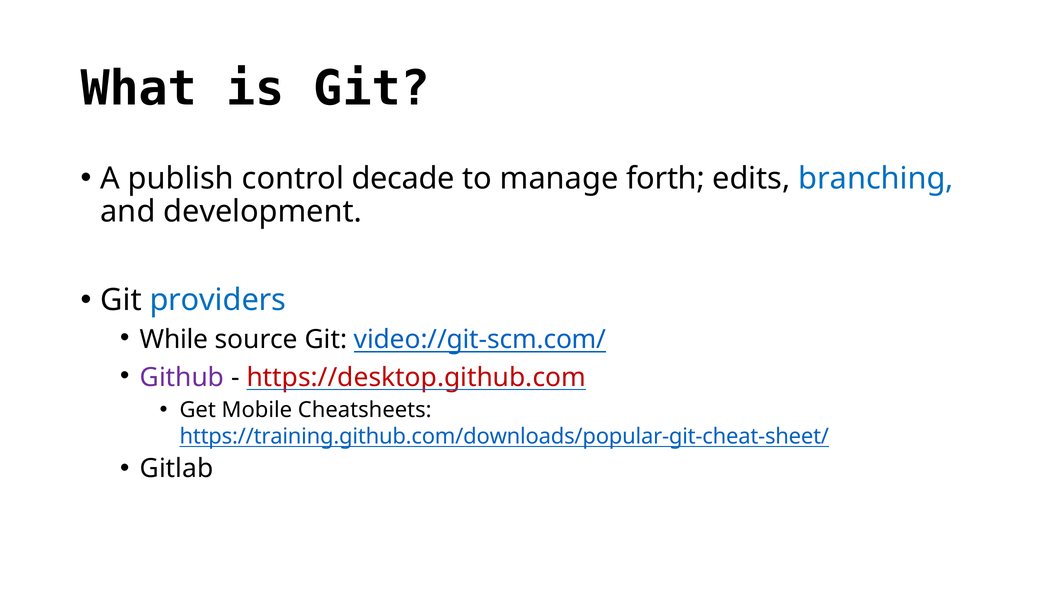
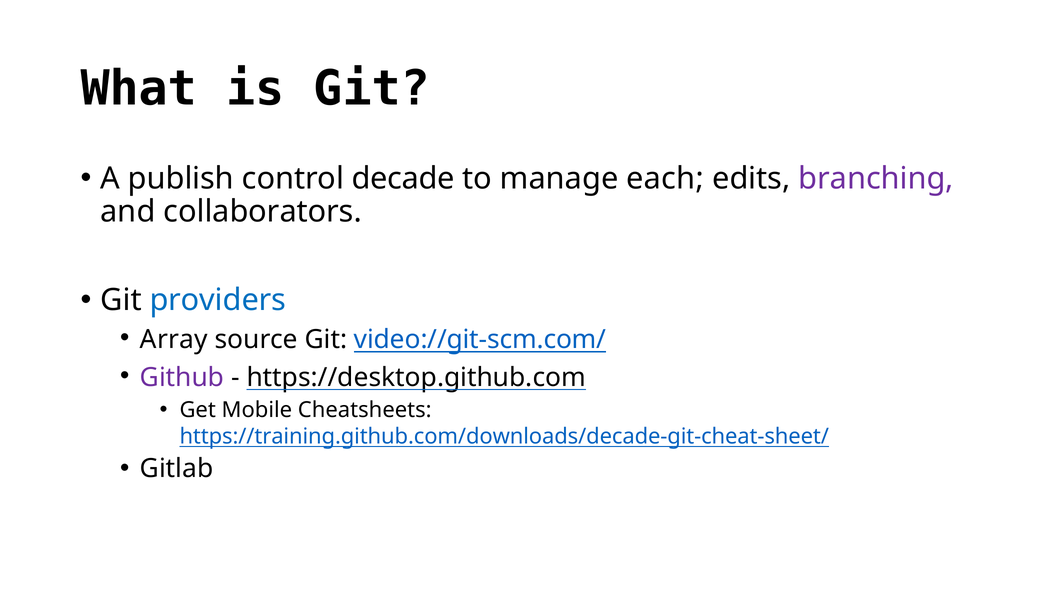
forth: forth -> each
branching colour: blue -> purple
development: development -> collaborators
While: While -> Array
https://desktop.github.com colour: red -> black
https://training.github.com/downloads/popular-git-cheat-sheet/: https://training.github.com/downloads/popular-git-cheat-sheet/ -> https://training.github.com/downloads/decade-git-cheat-sheet/
